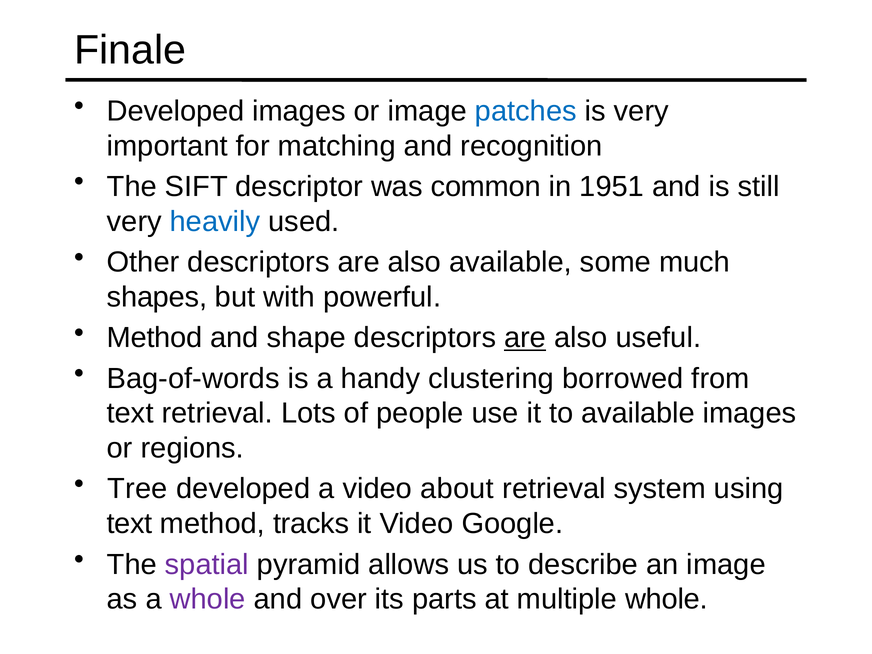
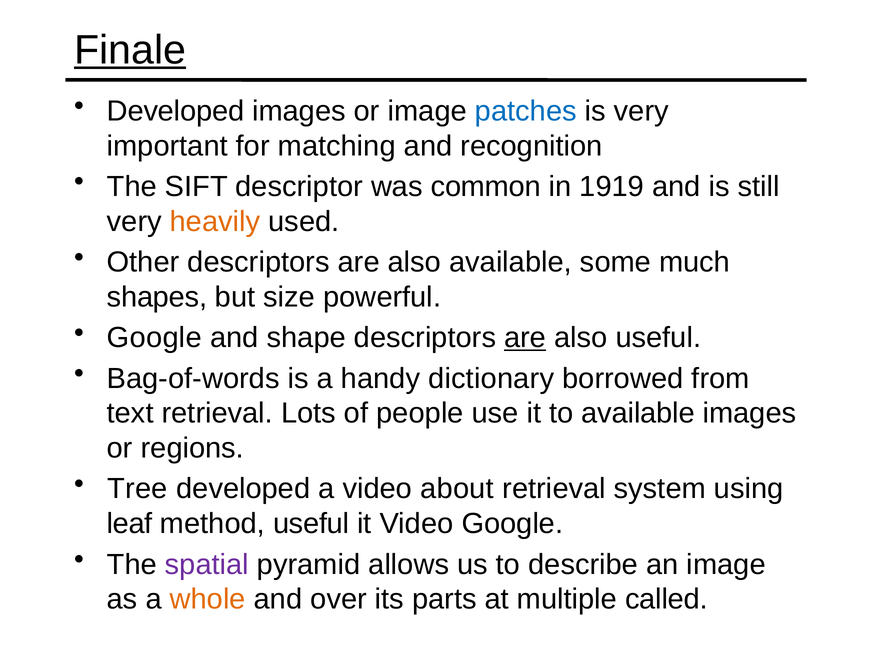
Finale underline: none -> present
1951: 1951 -> 1919
heavily colour: blue -> orange
with: with -> size
Method at (155, 338): Method -> Google
clustering: clustering -> dictionary
text at (130, 524): text -> leaf
method tracks: tracks -> useful
whole at (208, 599) colour: purple -> orange
multiple whole: whole -> called
